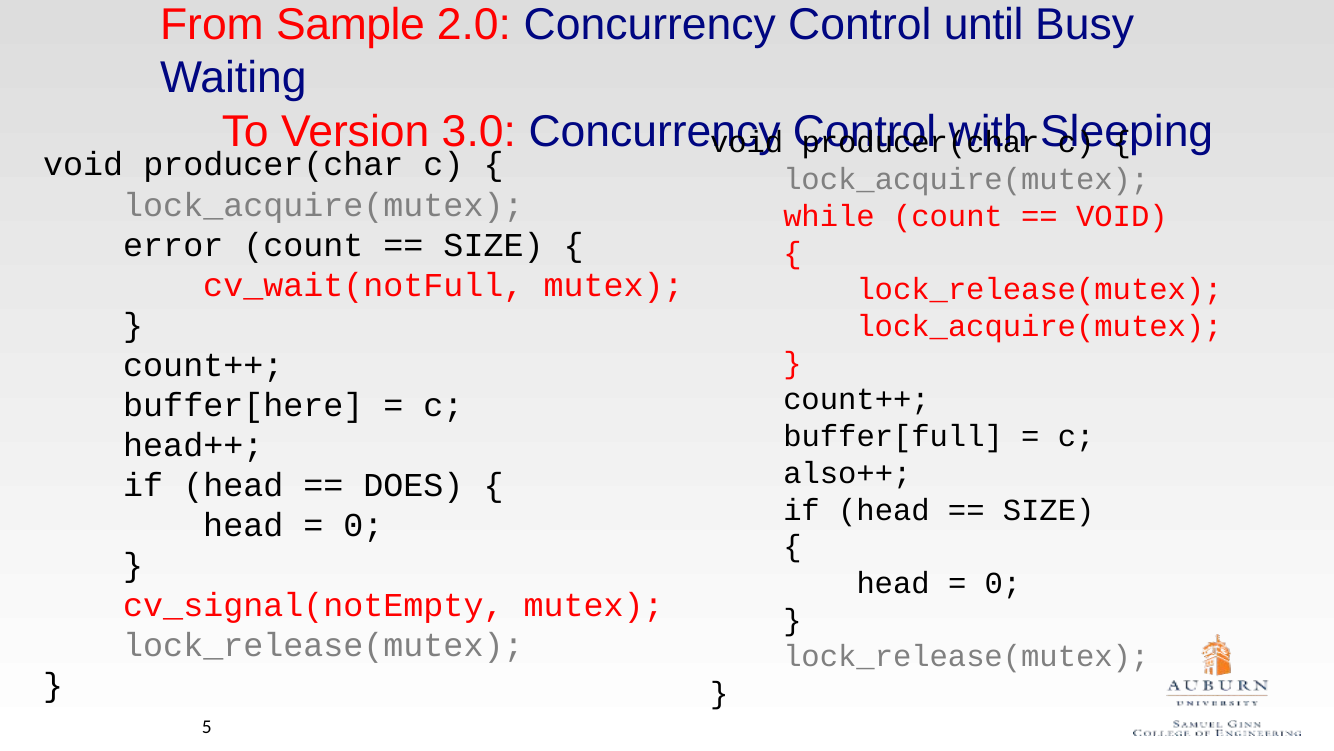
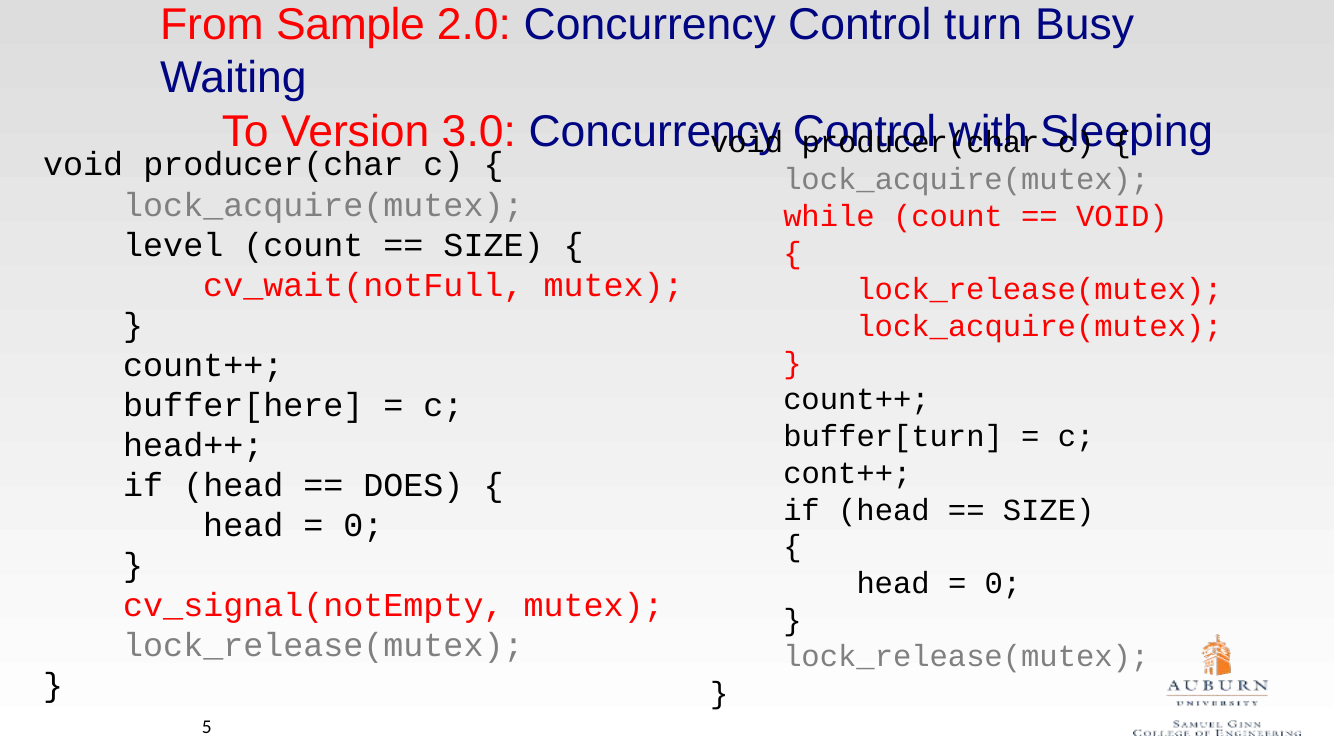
until: until -> turn
error: error -> level
buffer[full: buffer[full -> buffer[turn
also++: also++ -> cont++
